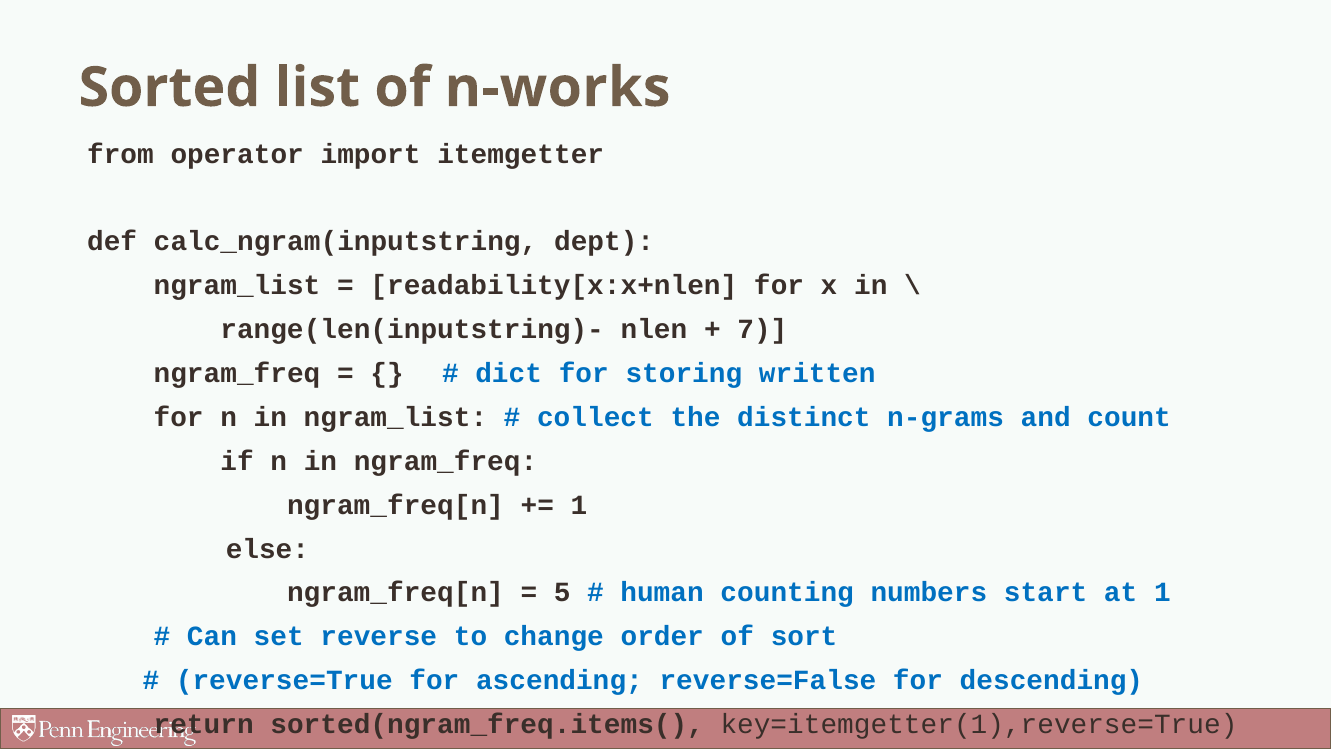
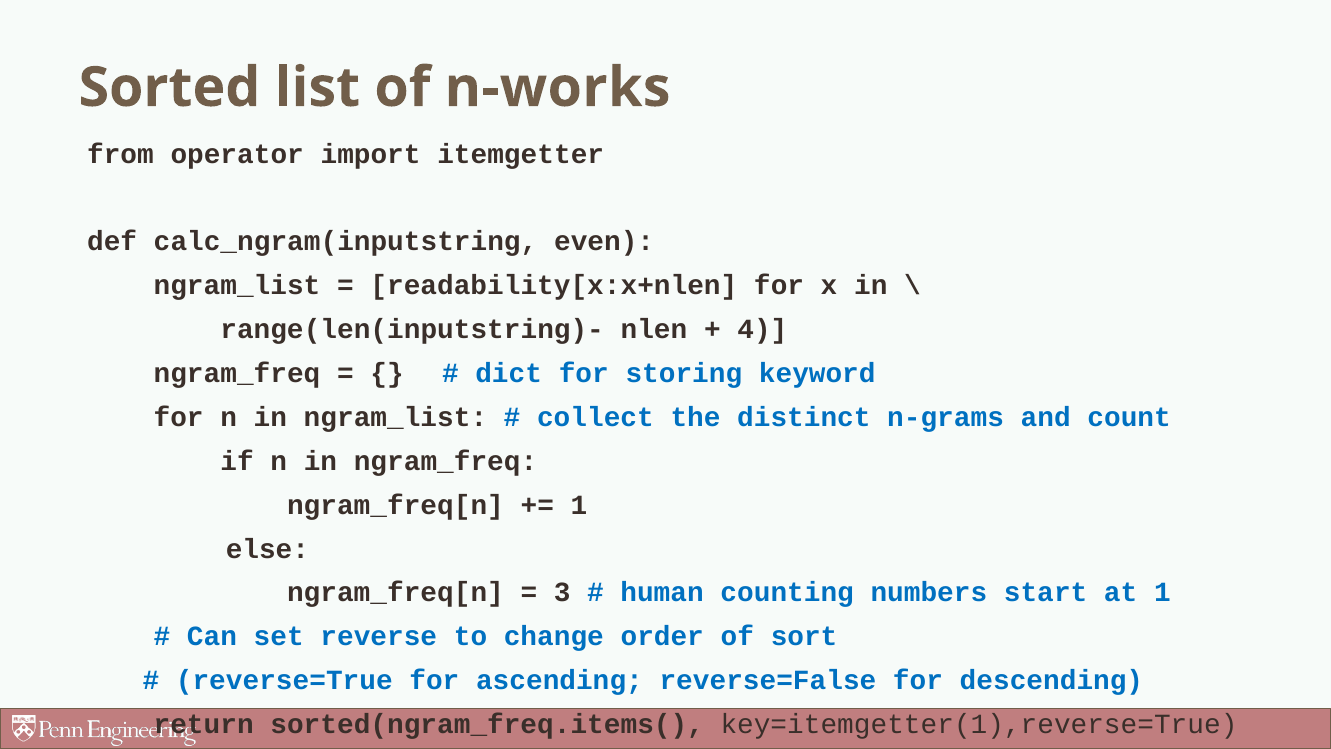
dept: dept -> even
7: 7 -> 4
written: written -> keyword
5: 5 -> 3
